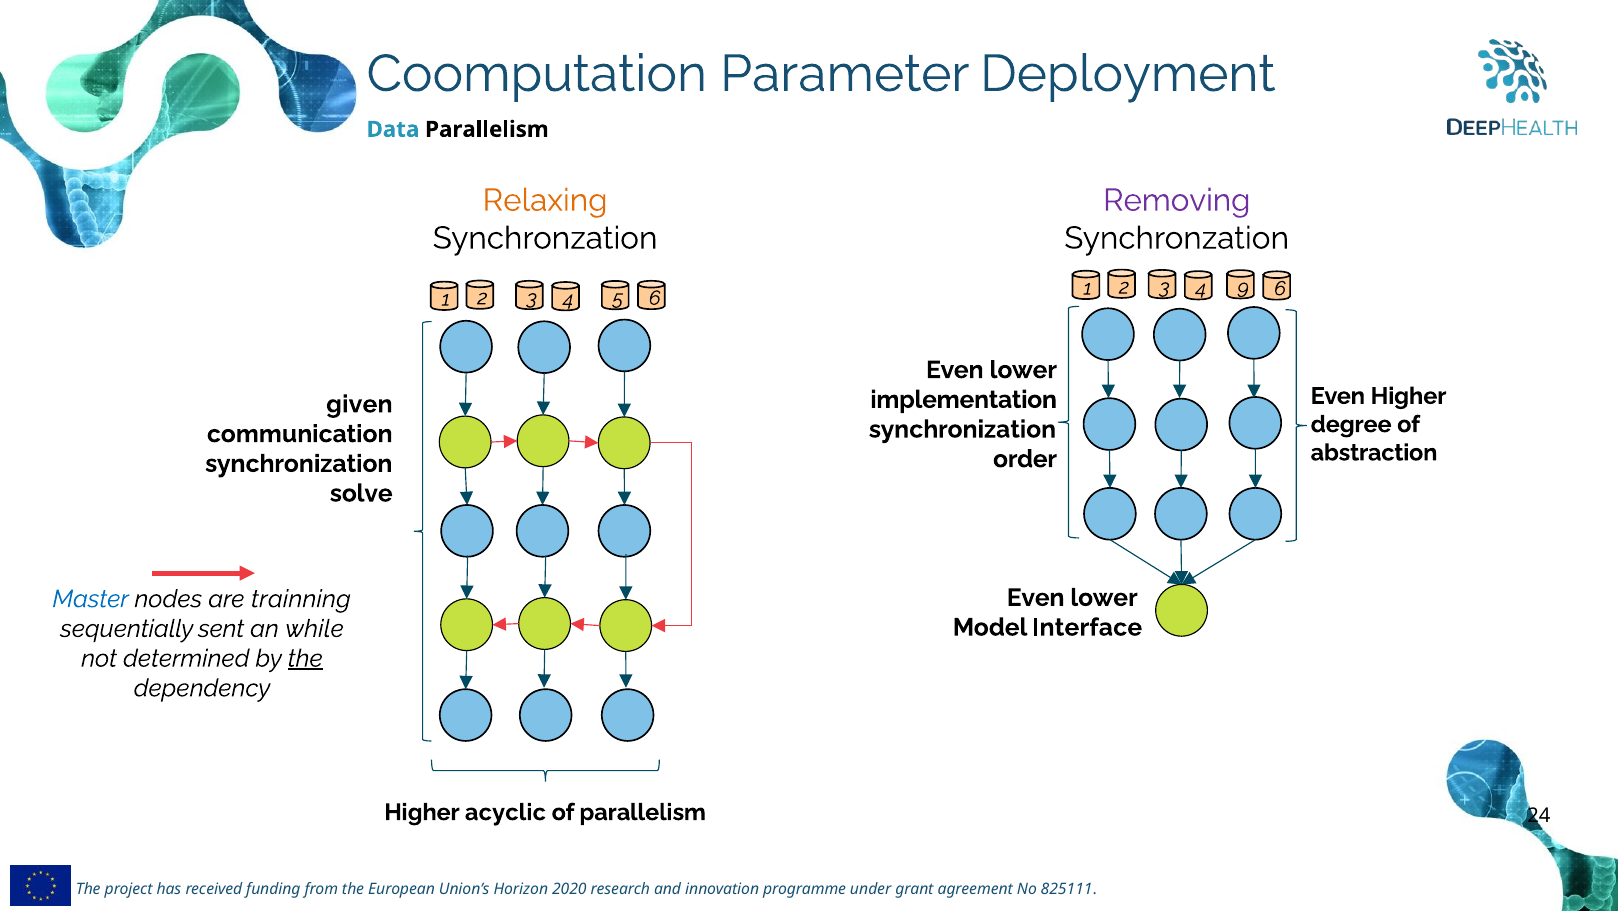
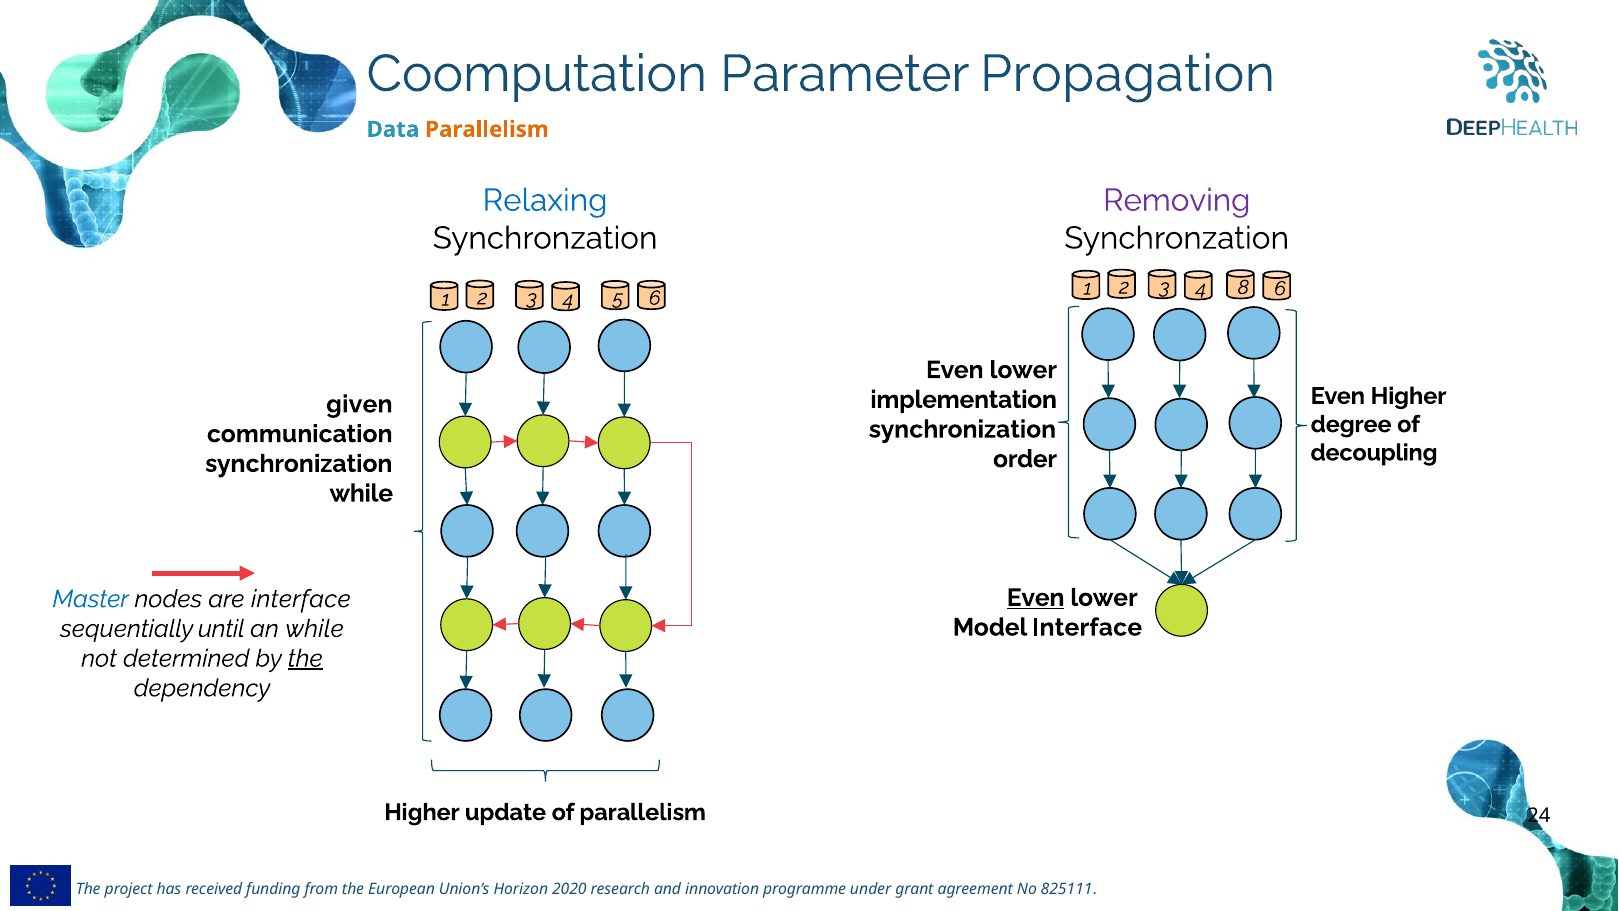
Deployment: Deployment -> Propagation
Parallelism at (487, 129) colour: black -> orange
Relaxing colour: orange -> blue
9: 9 -> 8
abstraction: abstraction -> decoupling
solve at (361, 493): solve -> while
Even at (1036, 597) underline: none -> present
are trainning: trainning -> interface
sent: sent -> until
acyclic: acyclic -> update
